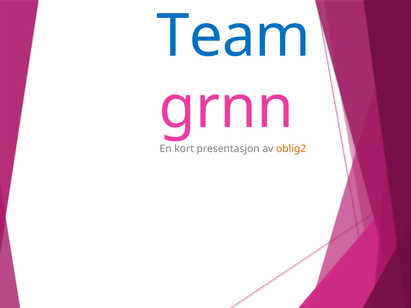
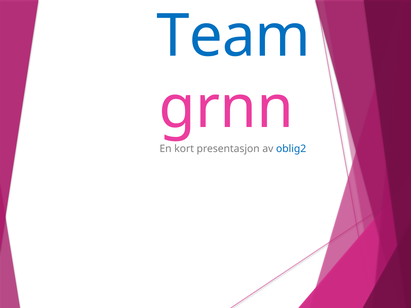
oblig2 colour: orange -> blue
